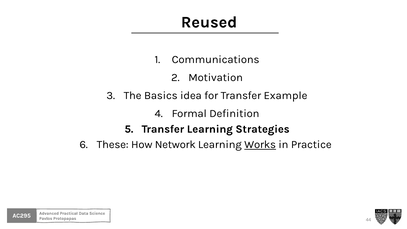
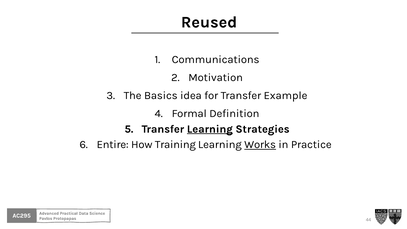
Learning at (210, 129) underline: none -> present
These: These -> Entire
Network: Network -> Training
